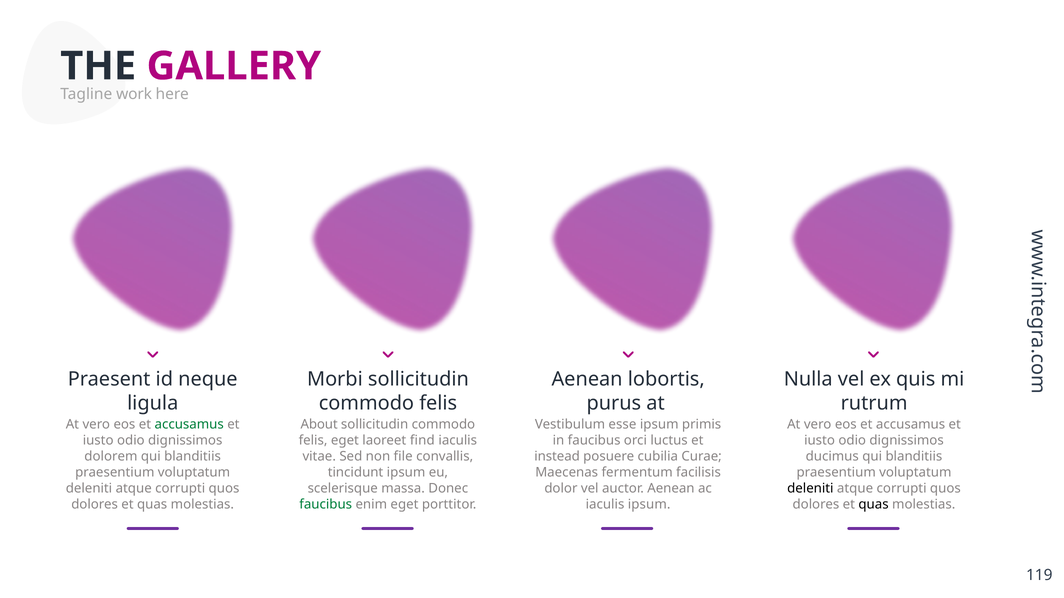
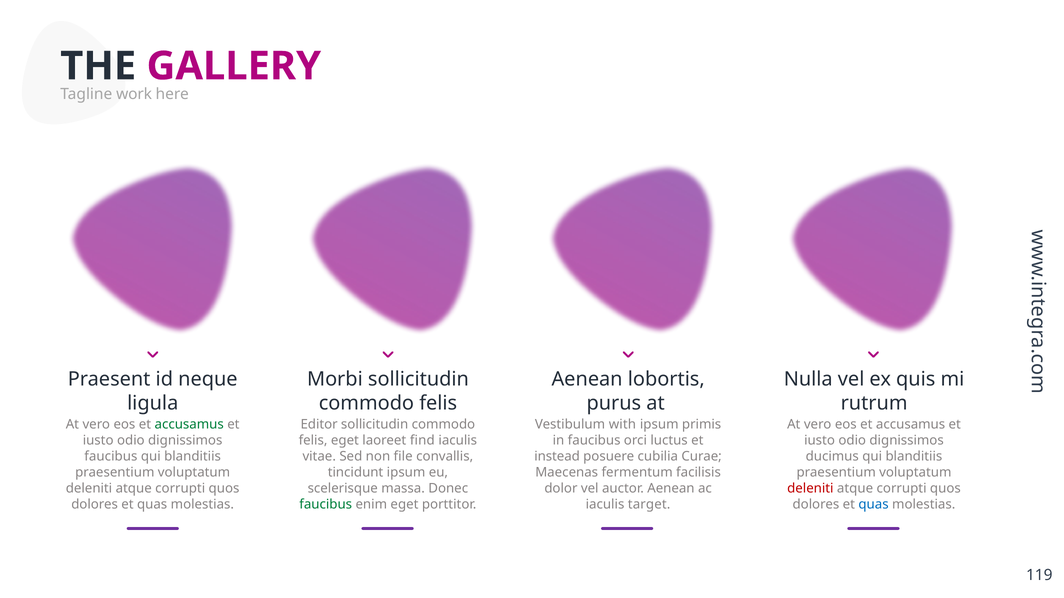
About: About -> Editor
esse: esse -> with
dolorem at (111, 457): dolorem -> faucibus
deleniti at (810, 489) colour: black -> red
iaculis ipsum: ipsum -> target
quas at (874, 505) colour: black -> blue
